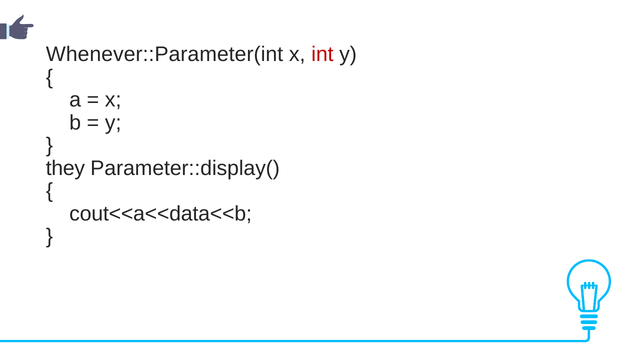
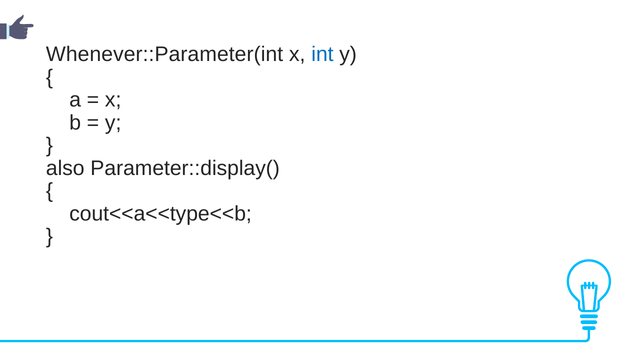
int colour: red -> blue
they: they -> also
cout<<a<<data<<b: cout<<a<<data<<b -> cout<<a<<type<<b
